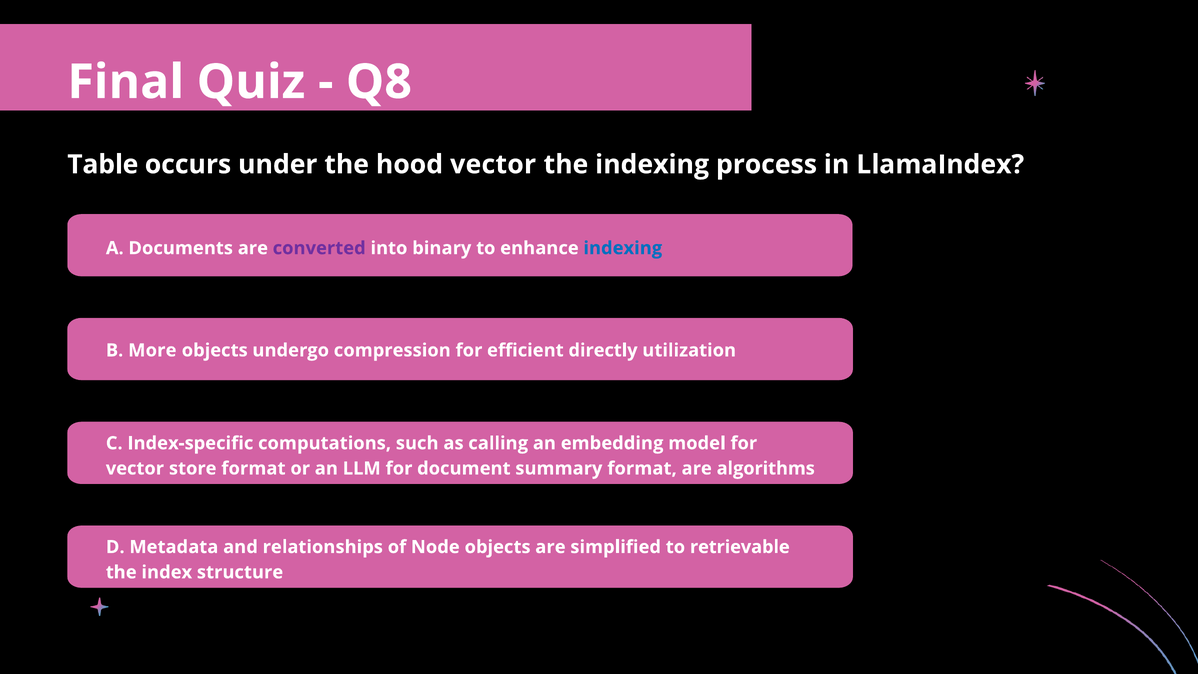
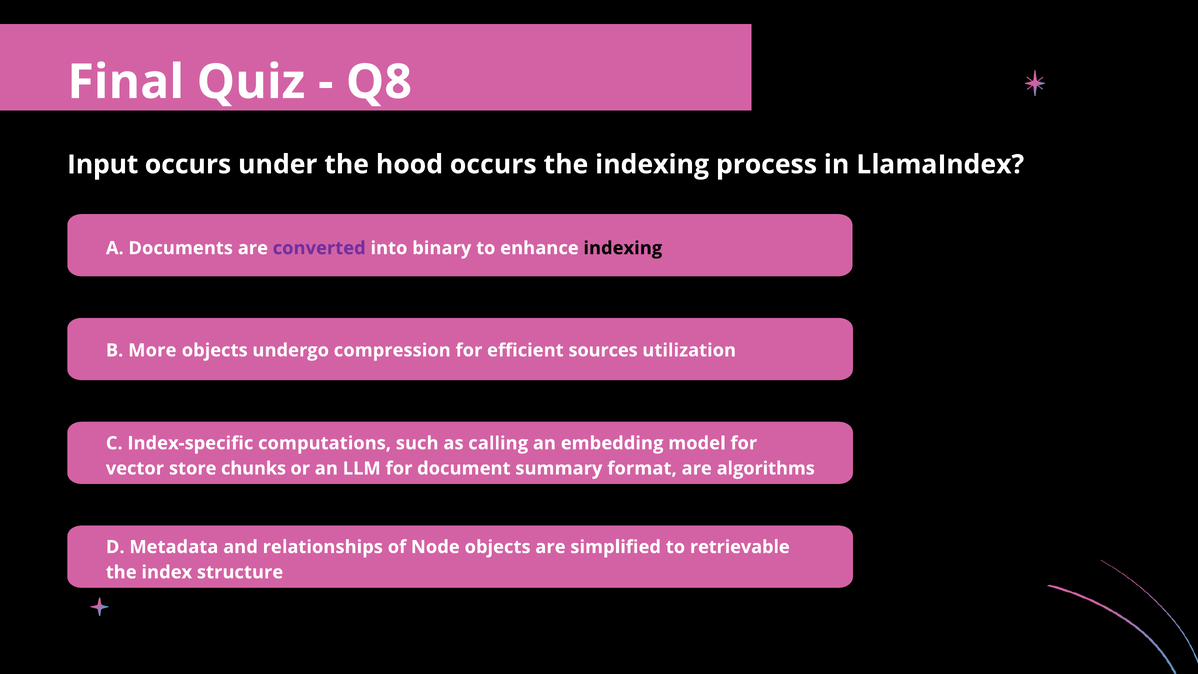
Table: Table -> Input
hood vector: vector -> occurs
indexing at (623, 248) colour: blue -> black
directly: directly -> sources
store format: format -> chunks
